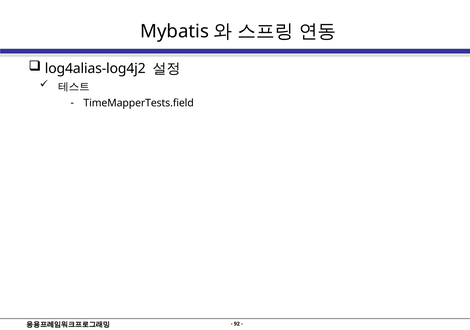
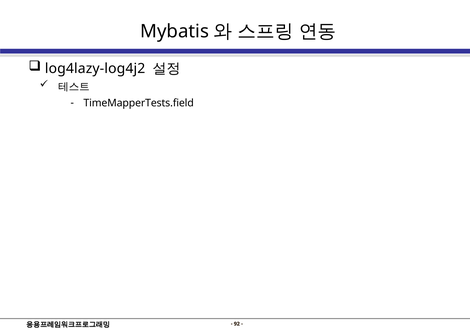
log4alias-log4j2: log4alias-log4j2 -> log4lazy-log4j2
